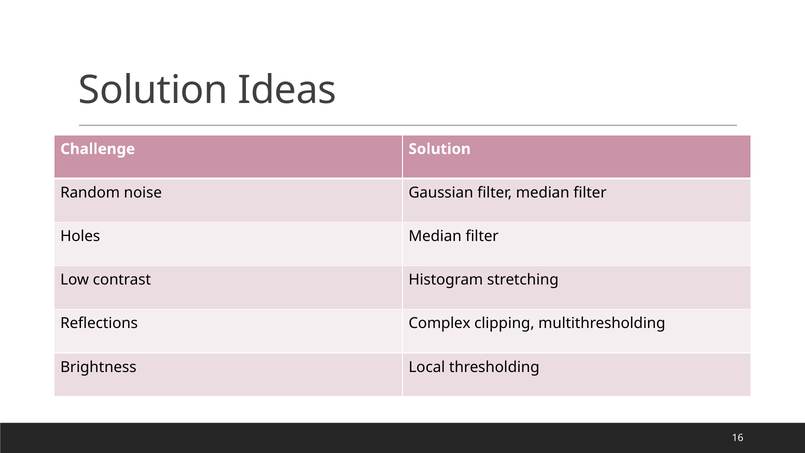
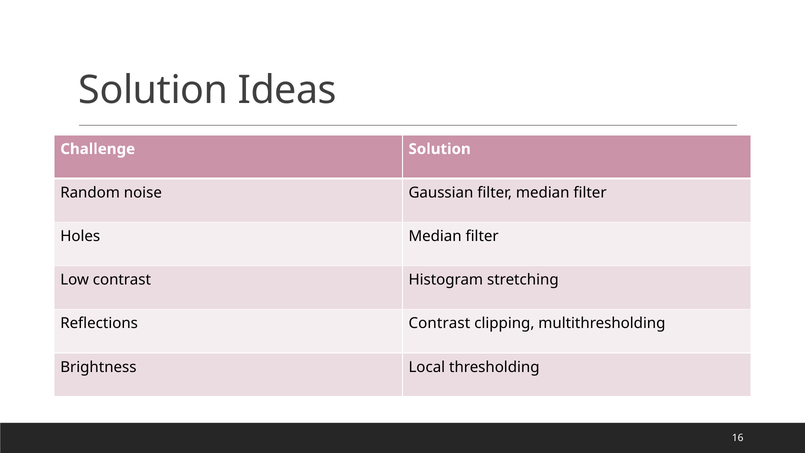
Reflections Complex: Complex -> Contrast
